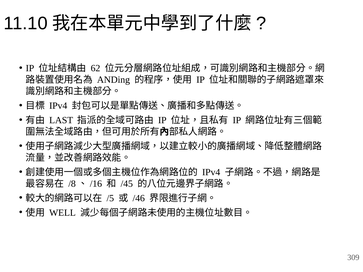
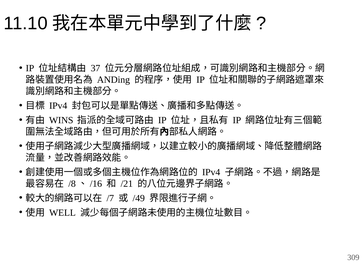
62: 62 -> 37
LAST: LAST -> WINS
/45: /45 -> /21
/5: /5 -> /7
/46: /46 -> /49
